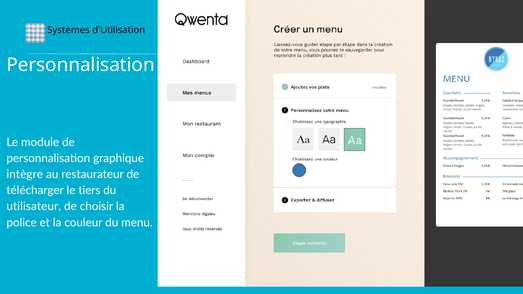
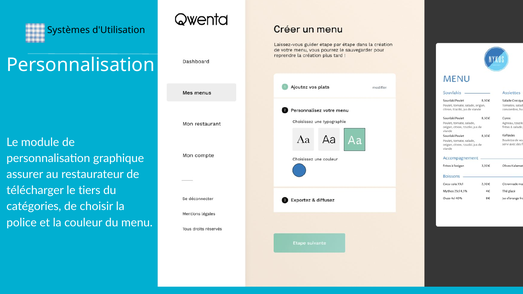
intègre: intègre -> assurer
utilisateur: utilisateur -> catégories
